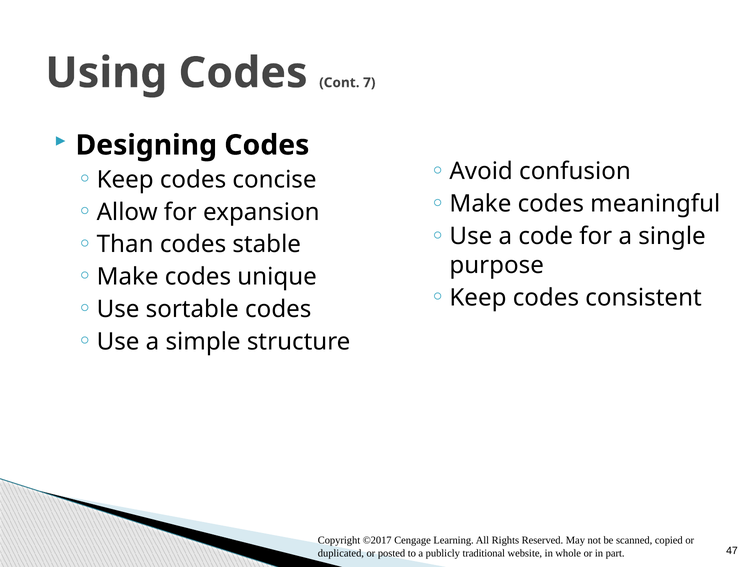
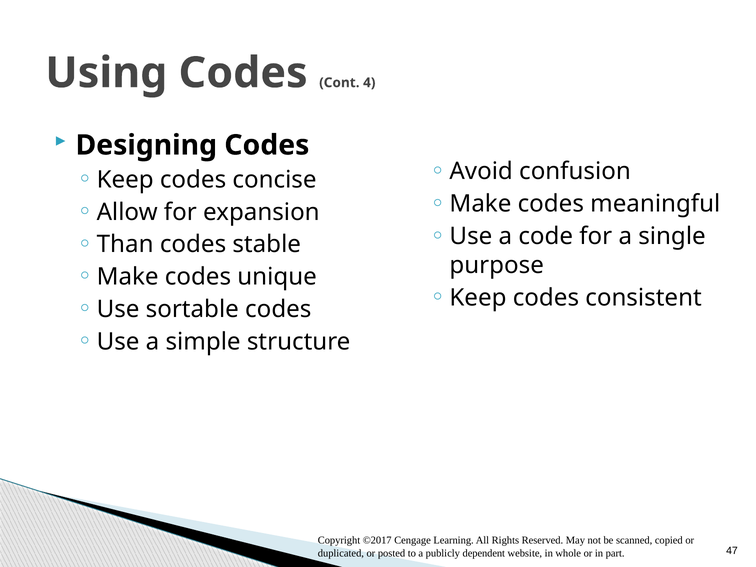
7: 7 -> 4
traditional: traditional -> dependent
